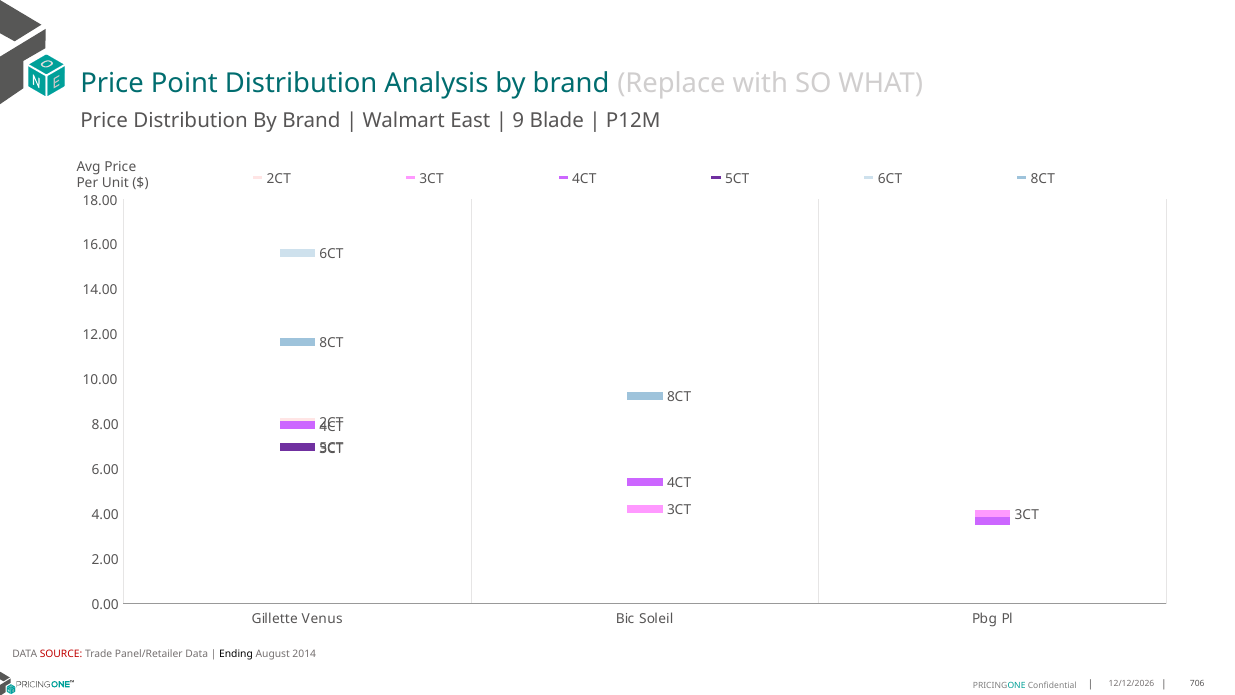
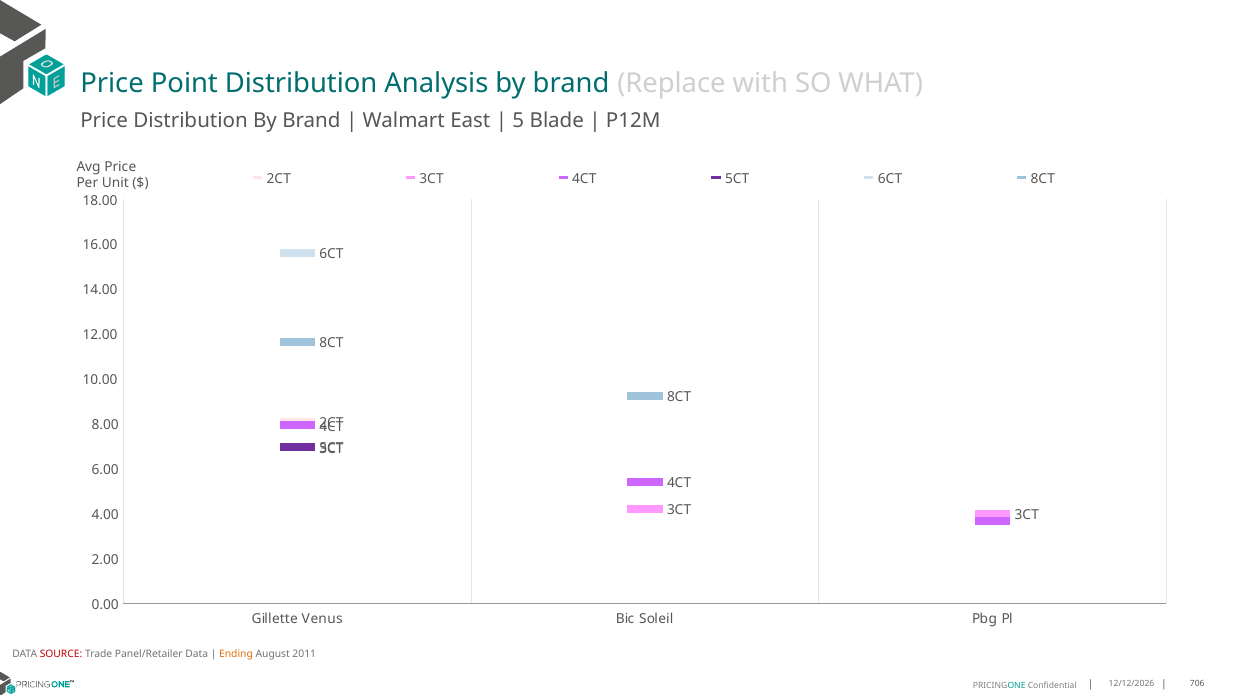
9: 9 -> 5
Ending colour: black -> orange
2014: 2014 -> 2011
